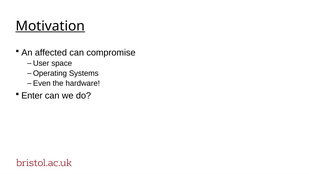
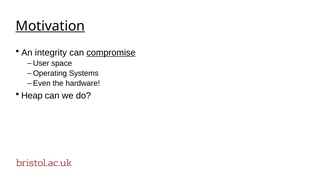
affected: affected -> integrity
compromise underline: none -> present
Enter: Enter -> Heap
